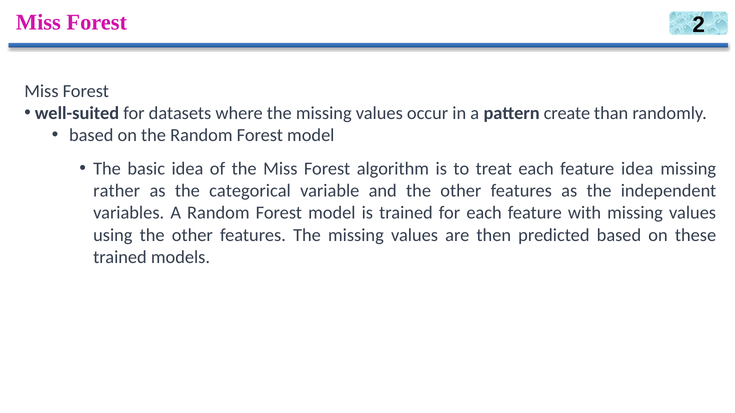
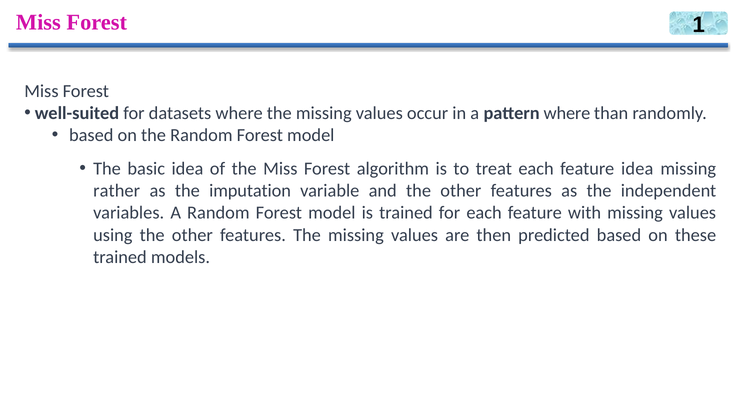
2: 2 -> 1
pattern create: create -> where
categorical: categorical -> imputation
